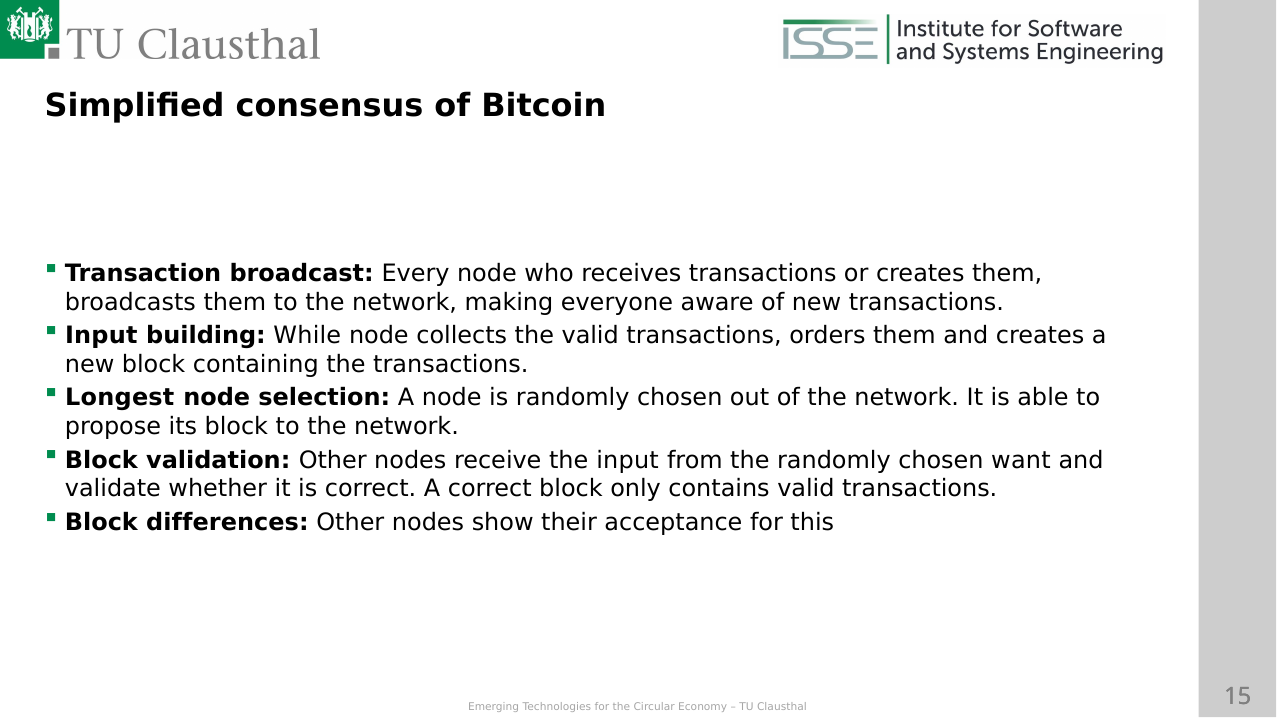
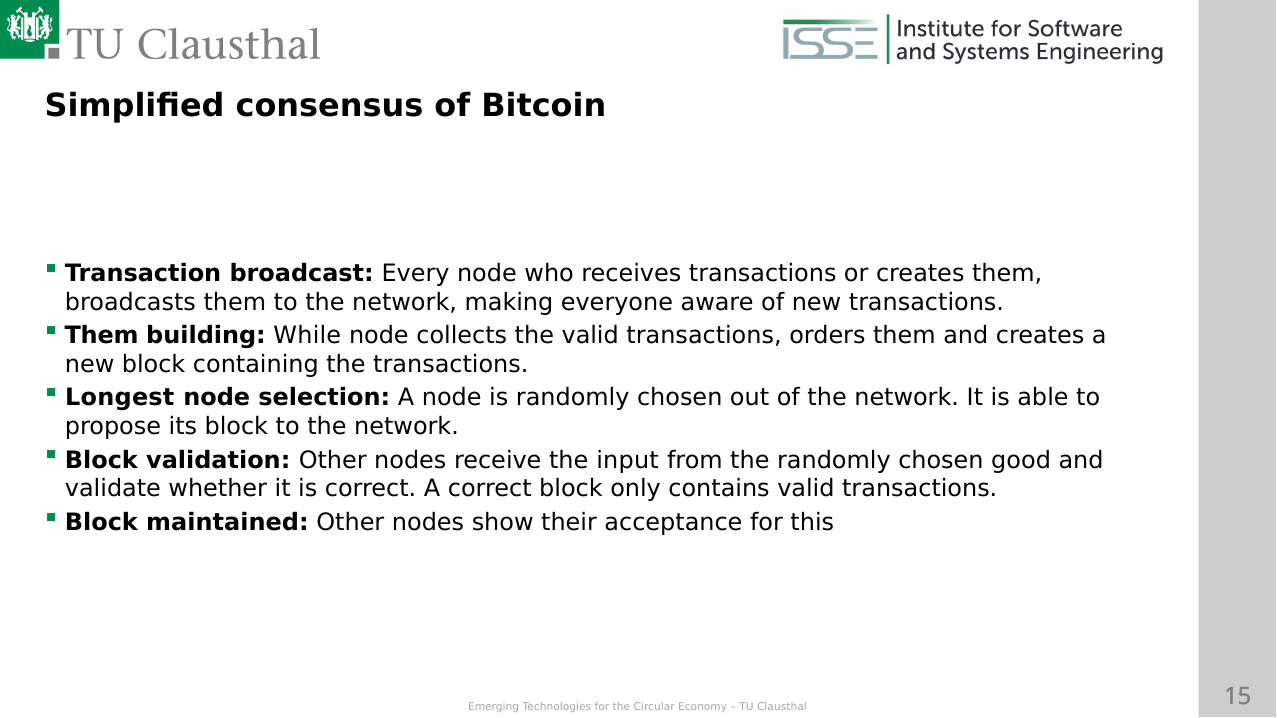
Input at (101, 336): Input -> Them
want: want -> good
differences: differences -> maintained
